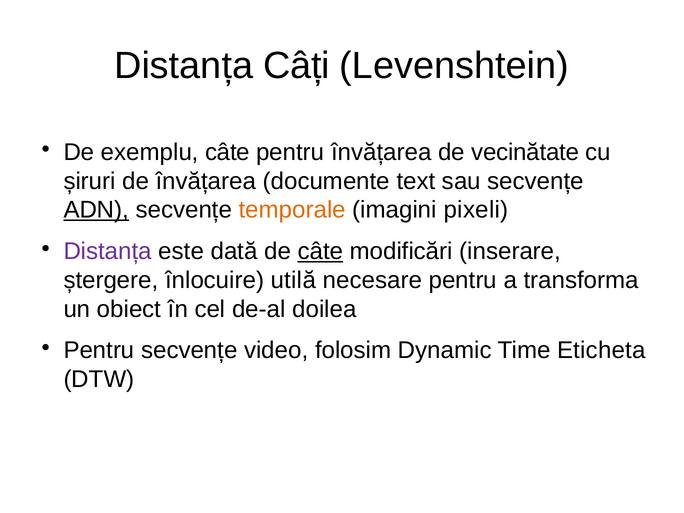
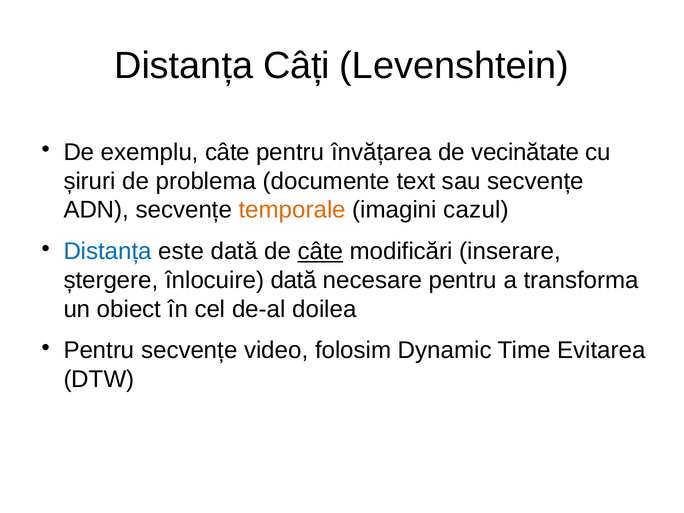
de învățarea: învățarea -> problema
ADN underline: present -> none
pixeli: pixeli -> cazul
Distanța at (108, 251) colour: purple -> blue
înlocuire utilă: utilă -> dată
Eticheta: Eticheta -> Evitarea
